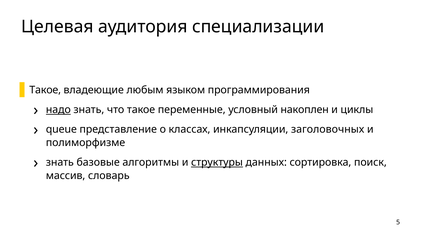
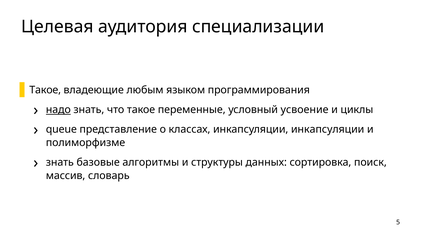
накоплен: накоплен -> усвоение
инкапсуляции заголовочных: заголовочных -> инкапсуляции
структуры underline: present -> none
